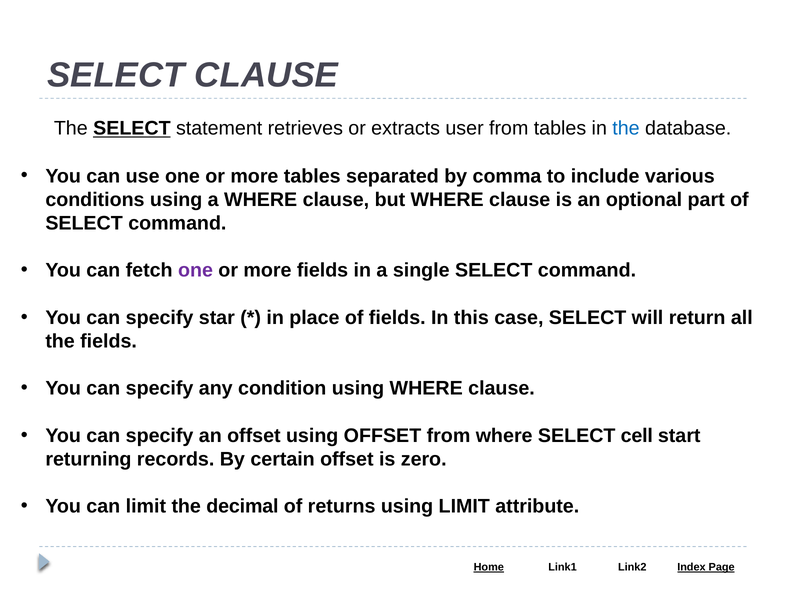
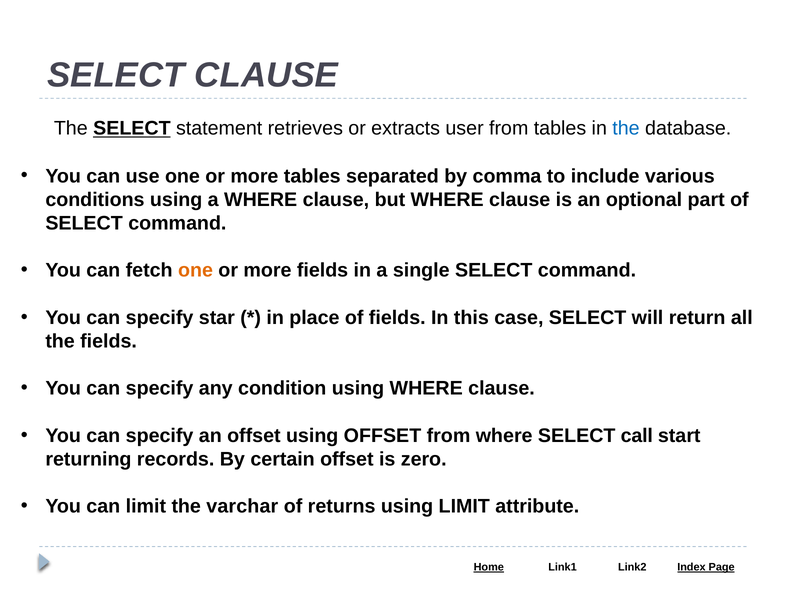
one at (196, 270) colour: purple -> orange
cell: cell -> call
decimal: decimal -> varchar
